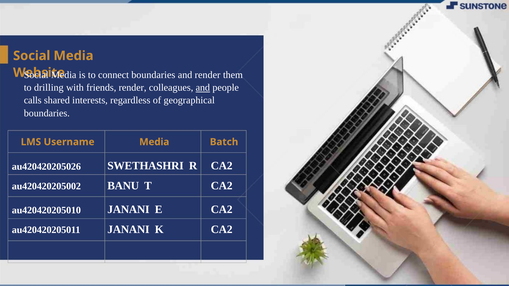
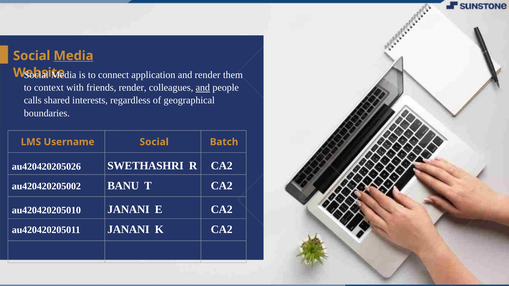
Media at (74, 56) underline: none -> present
connect boundaries: boundaries -> application
drilling: drilling -> context
Username Media: Media -> Social
